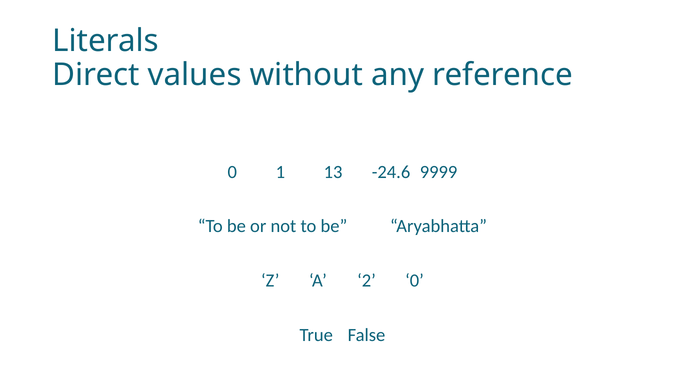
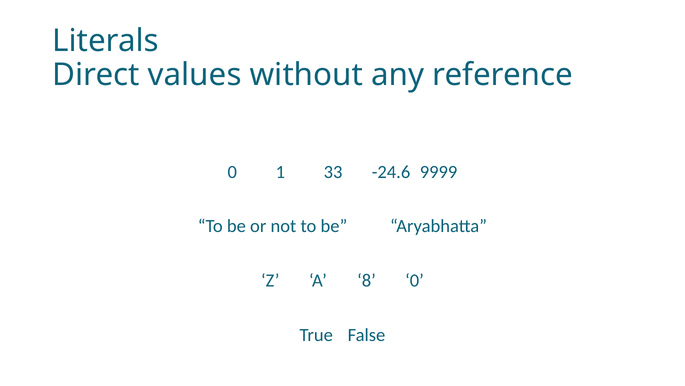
13: 13 -> 33
2: 2 -> 8
